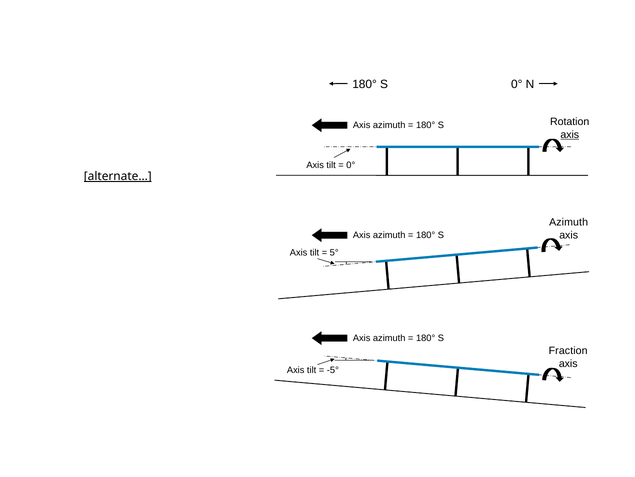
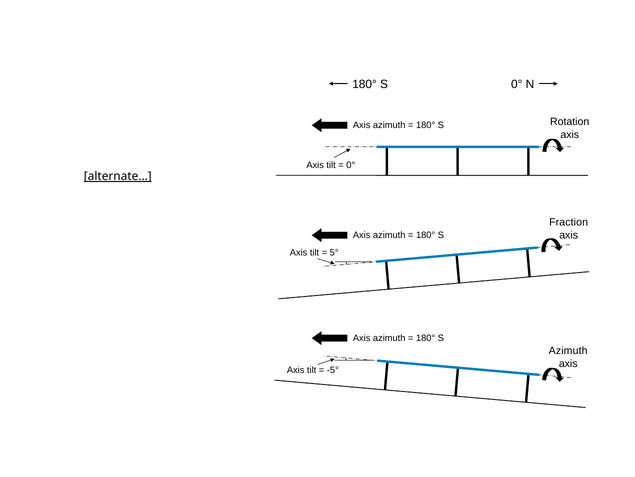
axis at (570, 134) underline: present -> none
Azimuth at (569, 222): Azimuth -> Fraction
Fraction at (568, 350): Fraction -> Azimuth
